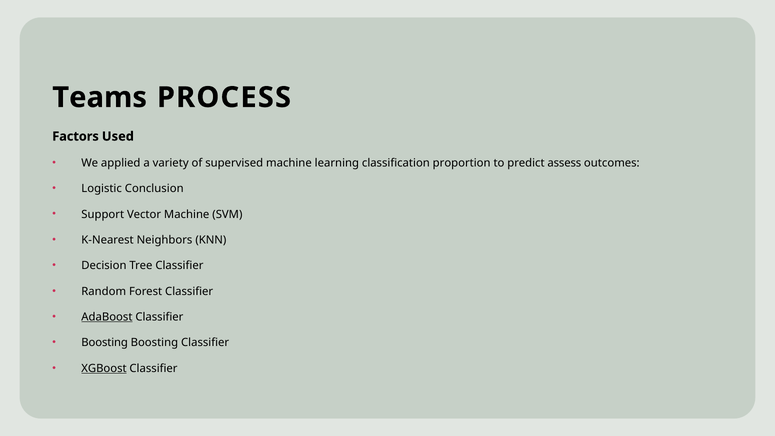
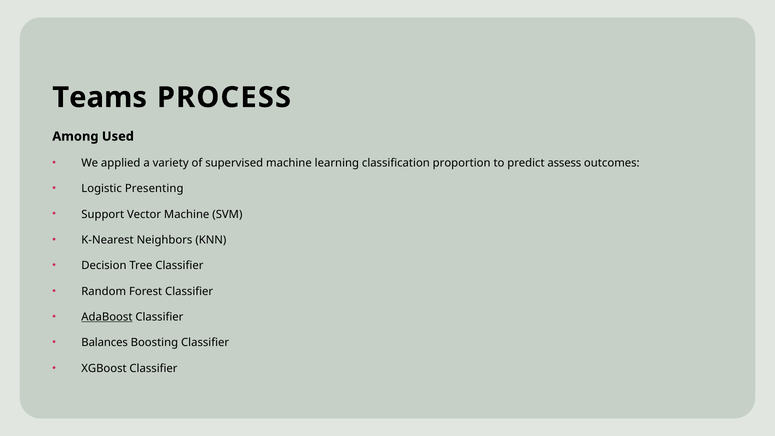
Factors: Factors -> Among
Conclusion: Conclusion -> Presenting
Boosting at (105, 343): Boosting -> Balances
XGBoost underline: present -> none
